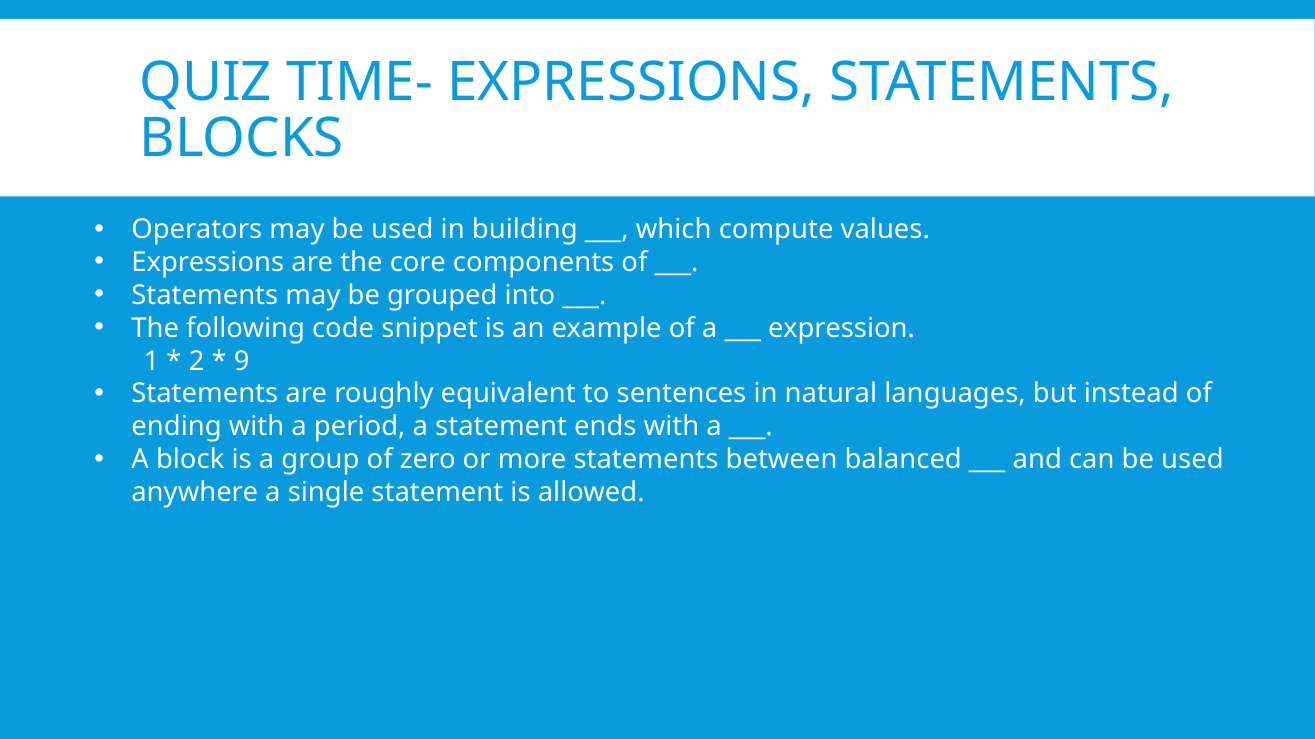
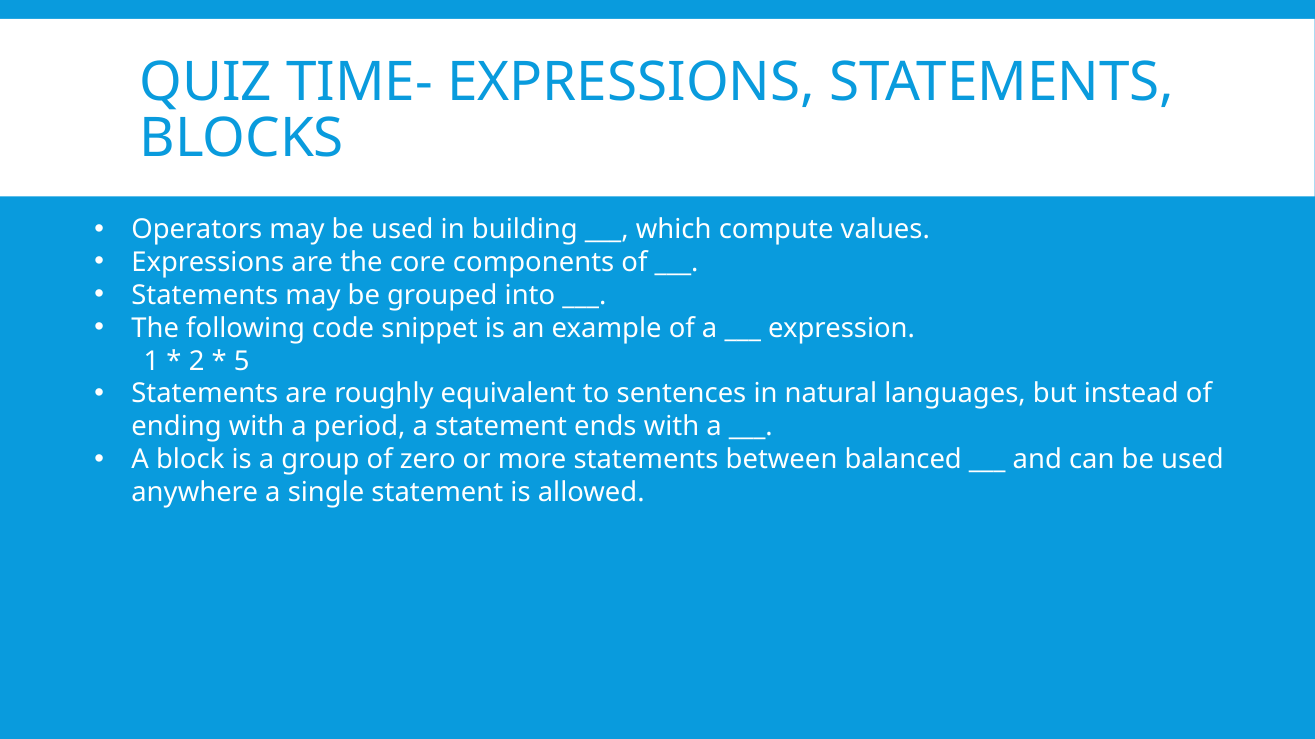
9: 9 -> 5
